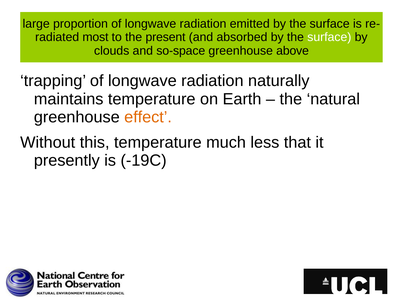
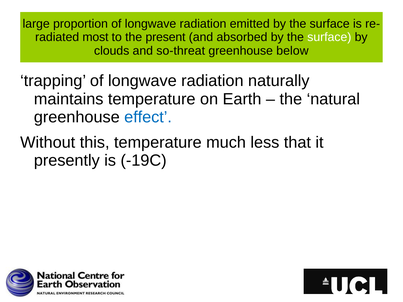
so-space: so-space -> so-threat
above: above -> below
effect colour: orange -> blue
